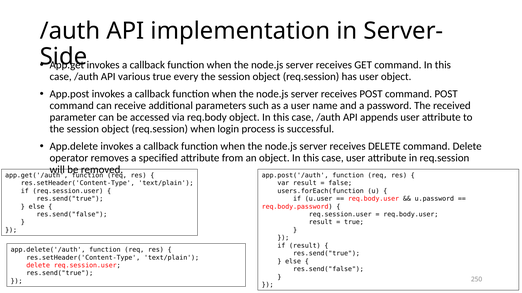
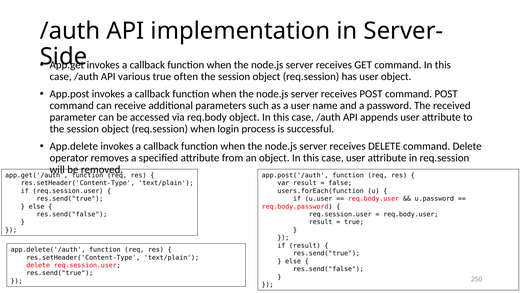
every: every -> often
